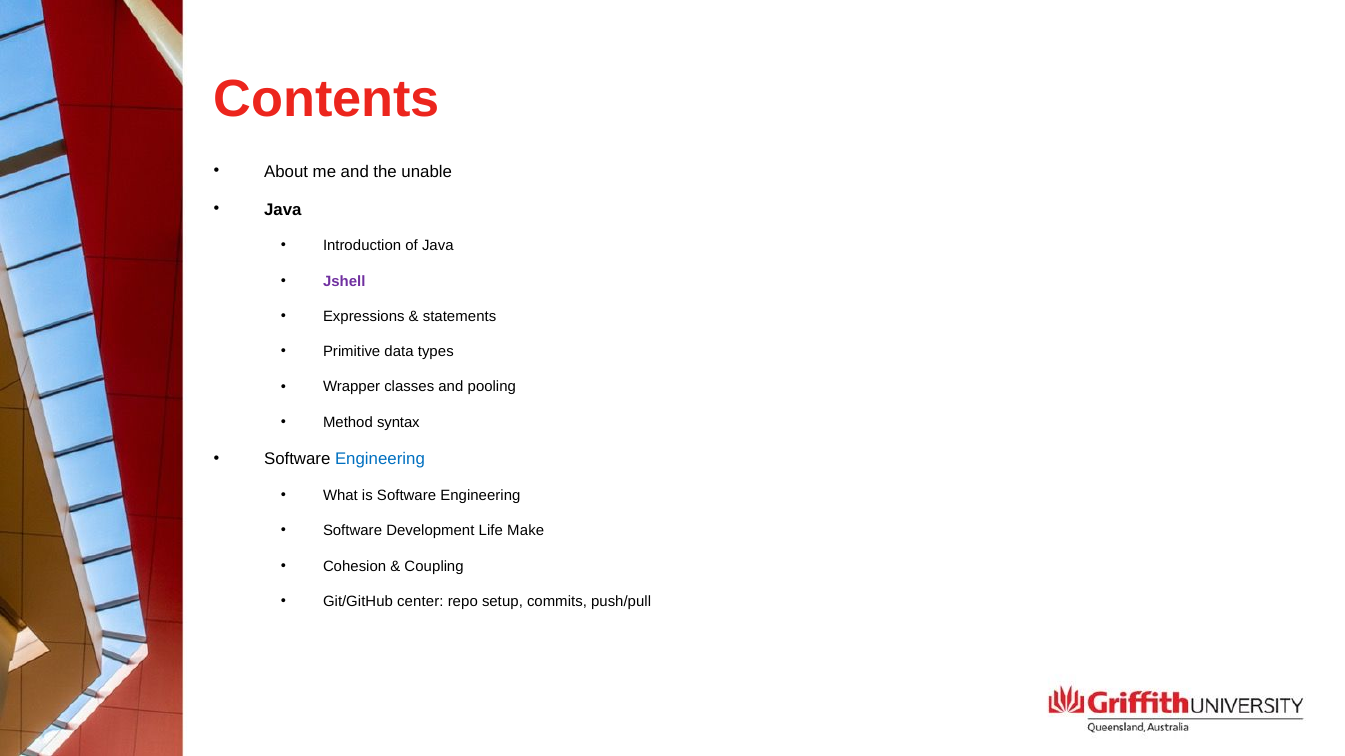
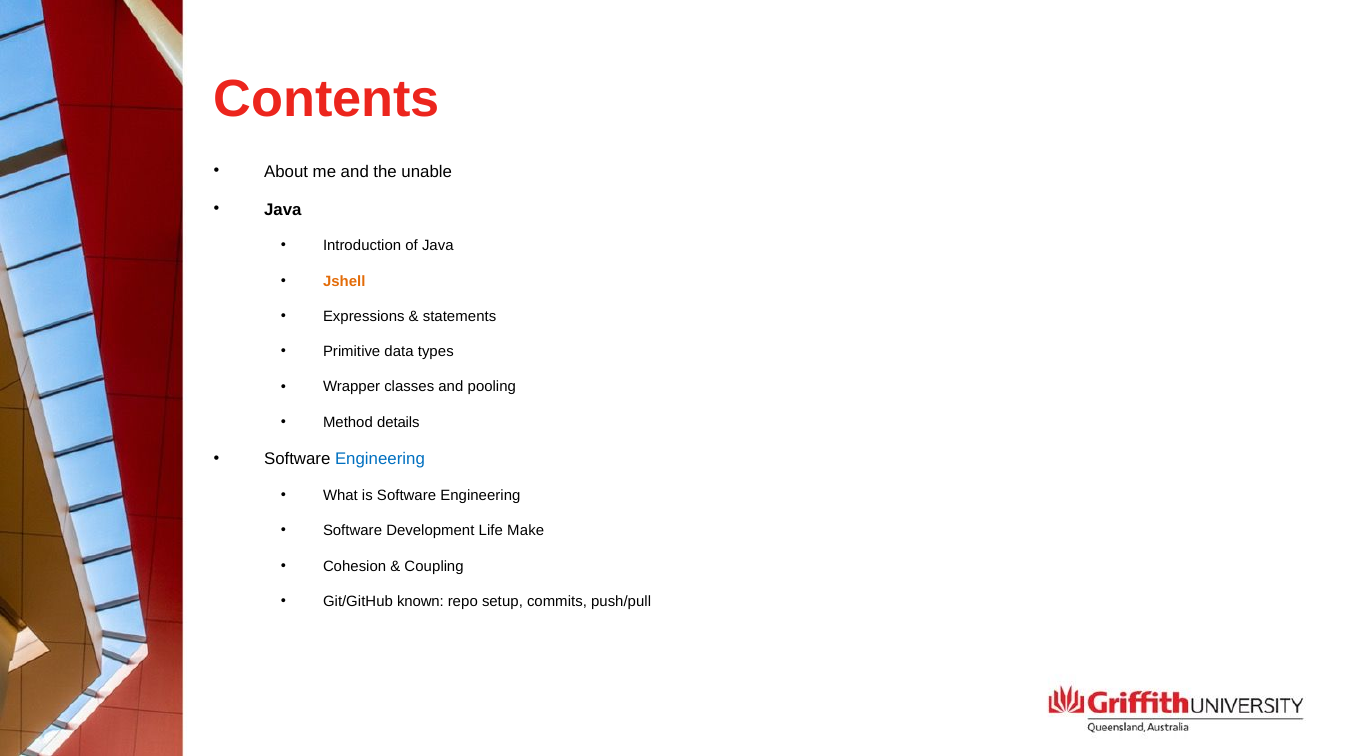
Jshell colour: purple -> orange
syntax: syntax -> details
center: center -> known
